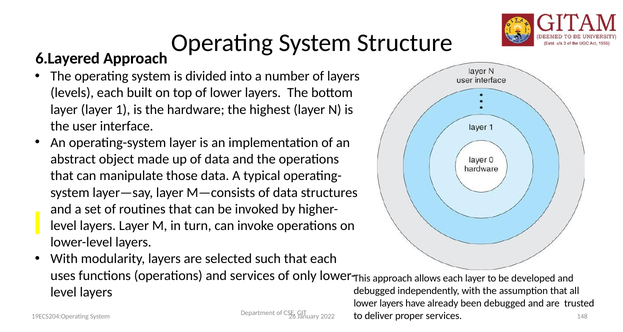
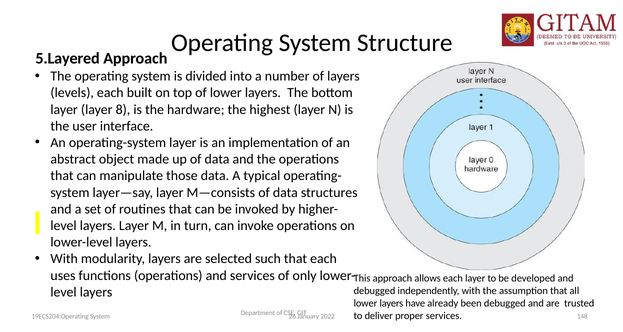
6.Layered: 6.Layered -> 5.Layered
1: 1 -> 8
